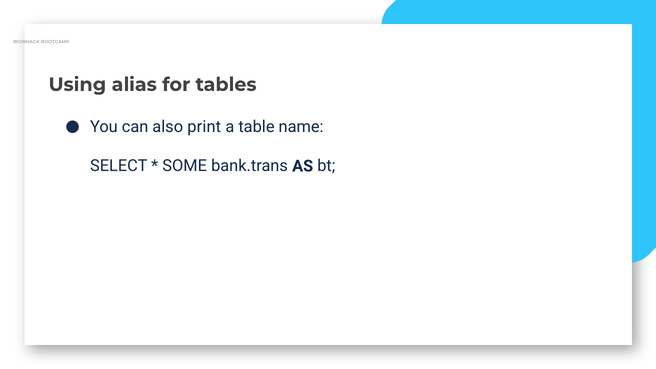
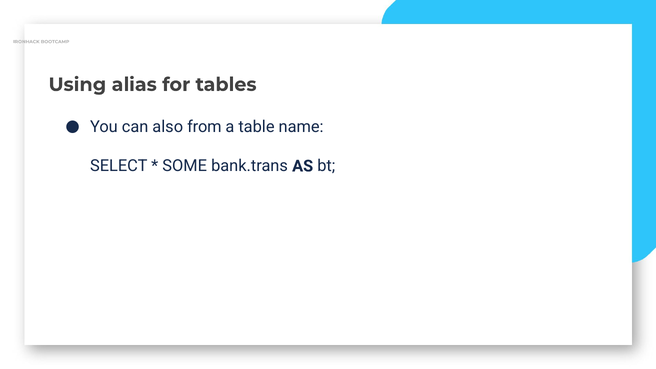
print: print -> from
